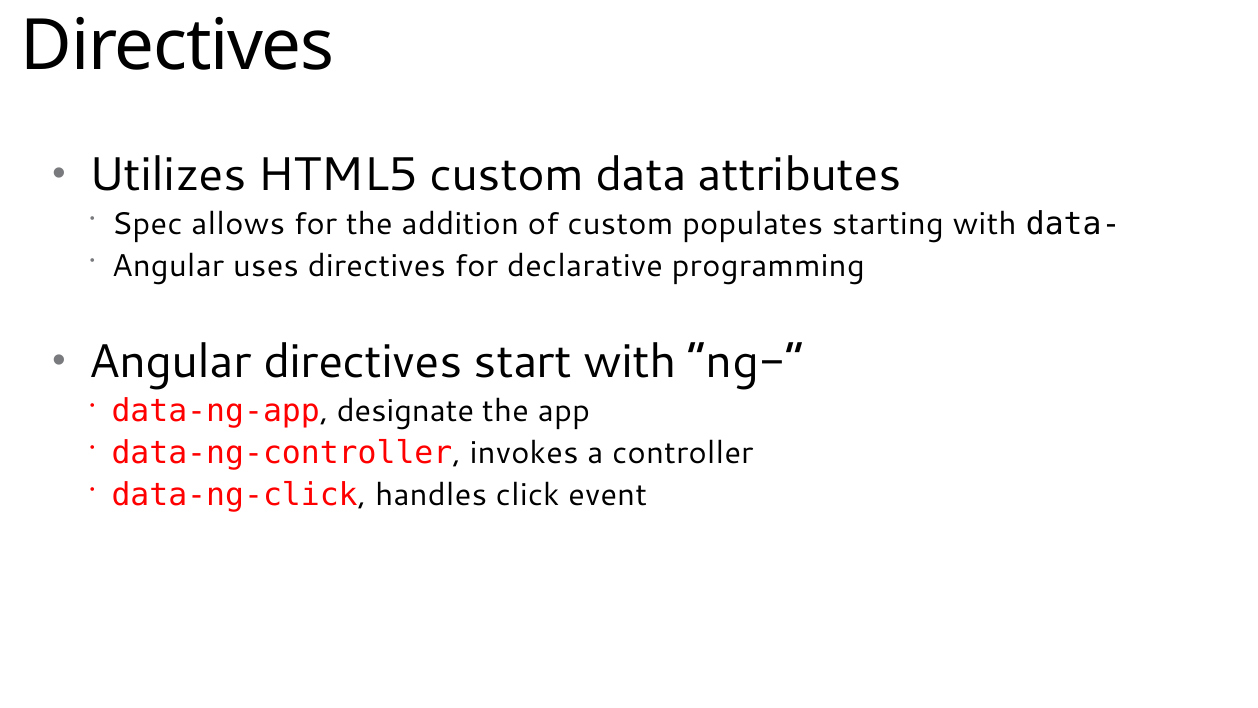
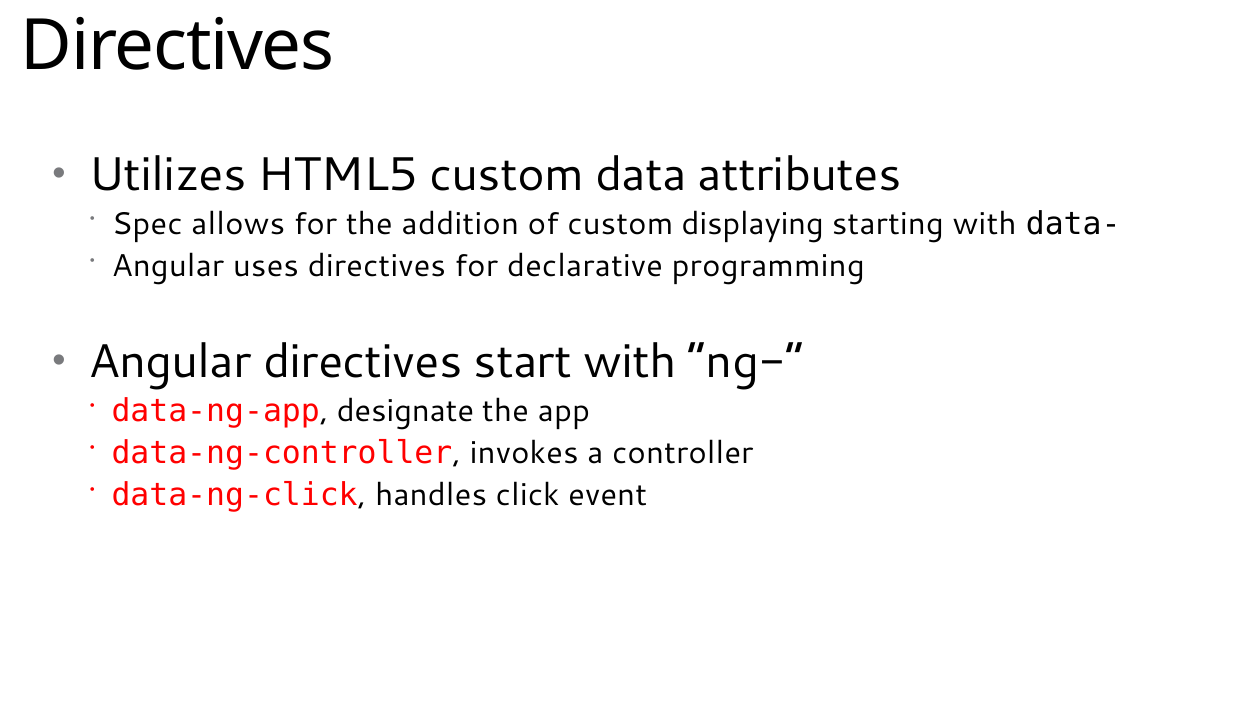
populates: populates -> displaying
